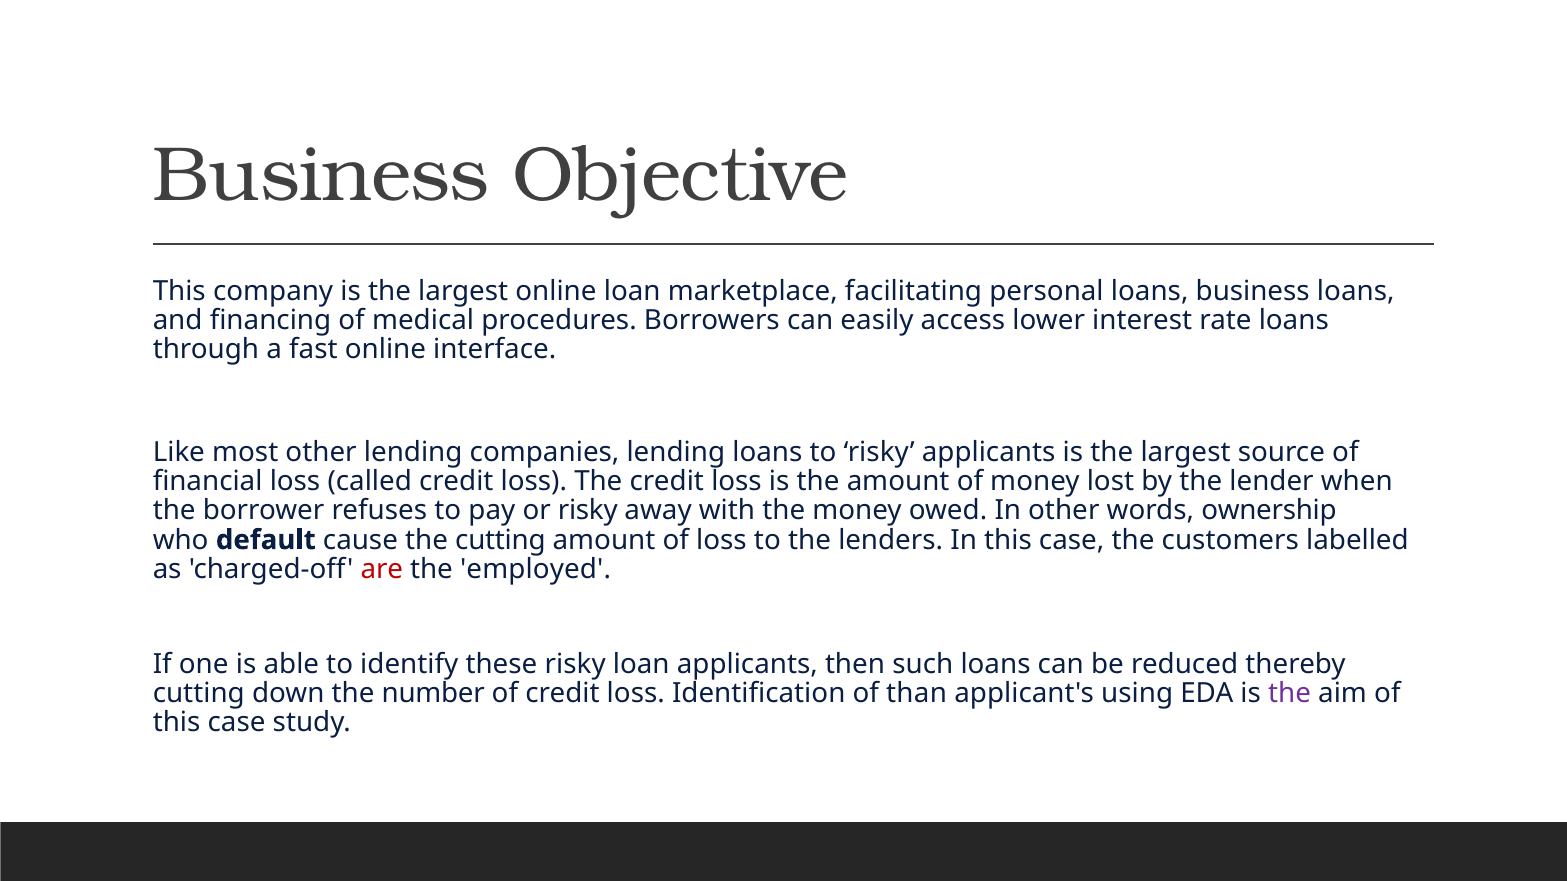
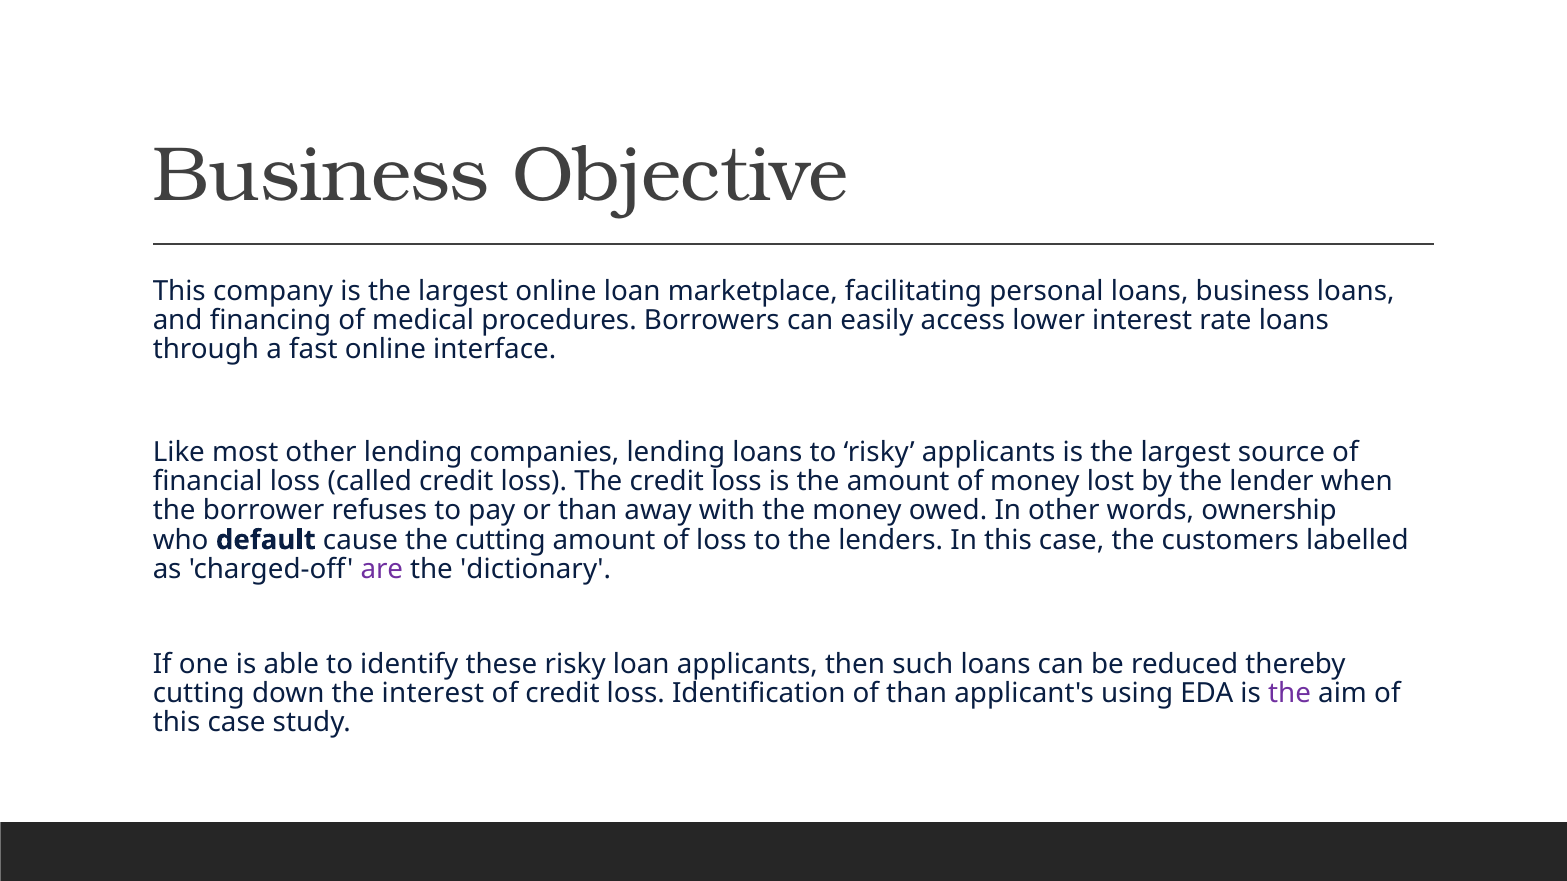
or risky: risky -> than
are colour: red -> purple
employed: employed -> dictionary
the number: number -> interest
